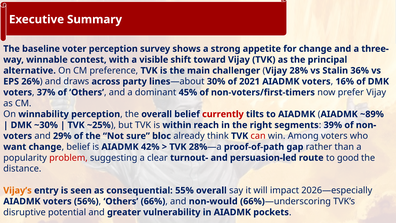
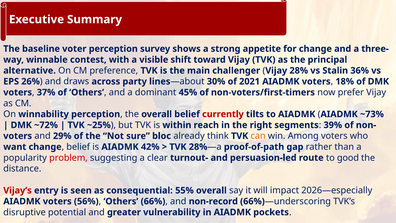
16%: 16% -> 18%
~89%: ~89% -> ~73%
~30%: ~30% -> ~72%
can colour: red -> orange
Vijay’s colour: orange -> red
non-would: non-would -> non-record
